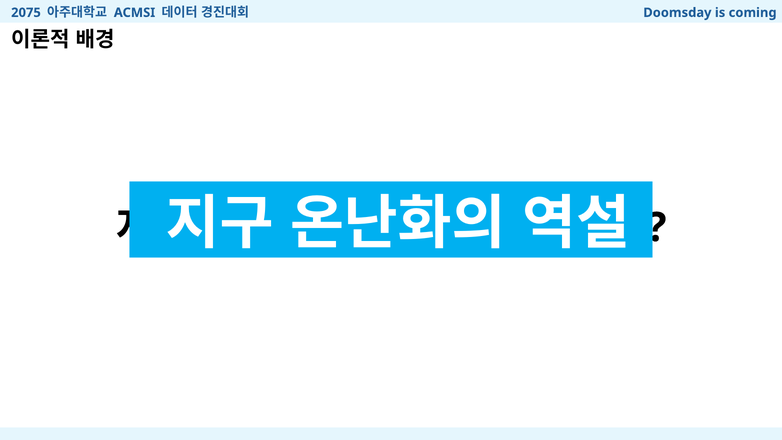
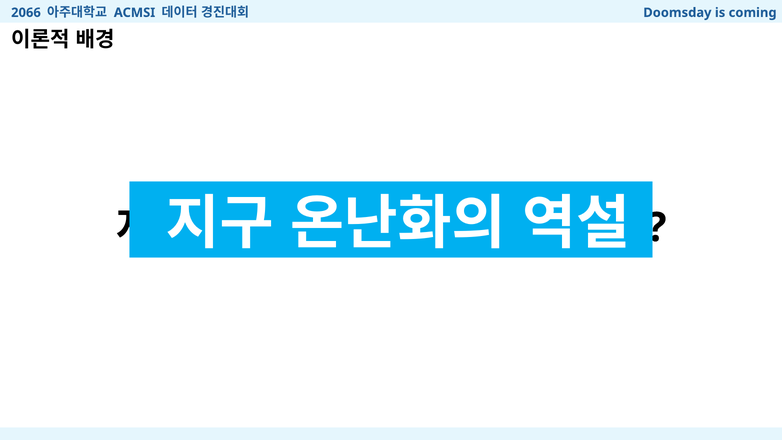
2075: 2075 -> 2066
